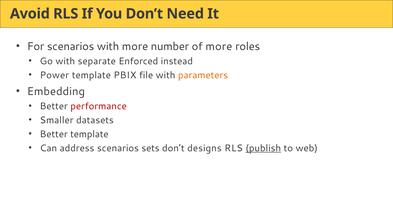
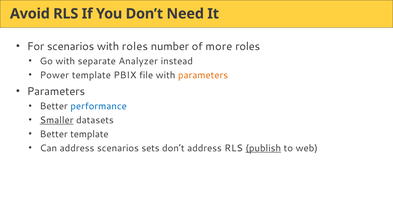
with more: more -> roles
Enforced: Enforced -> Analyzer
Embedding at (56, 91): Embedding -> Parameters
performance colour: red -> blue
Smaller underline: none -> present
don’t designs: designs -> address
